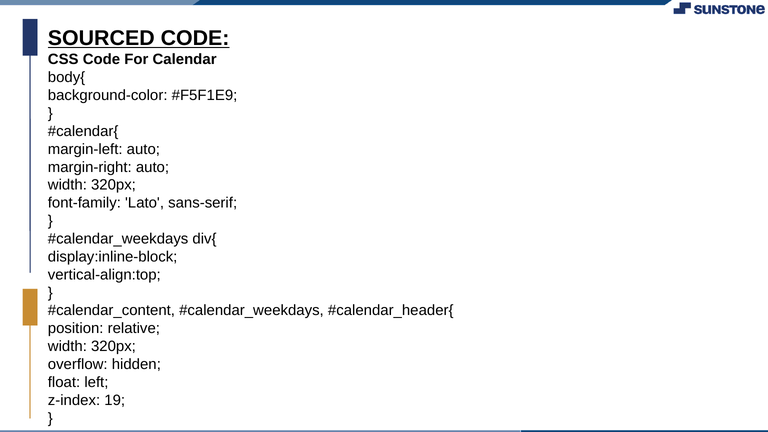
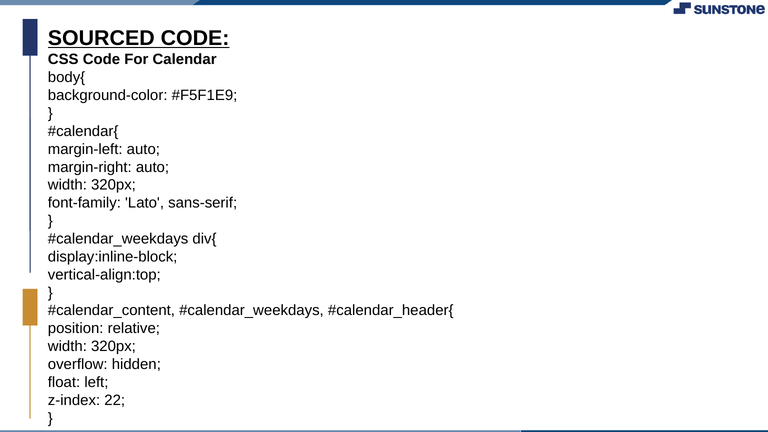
19: 19 -> 22
